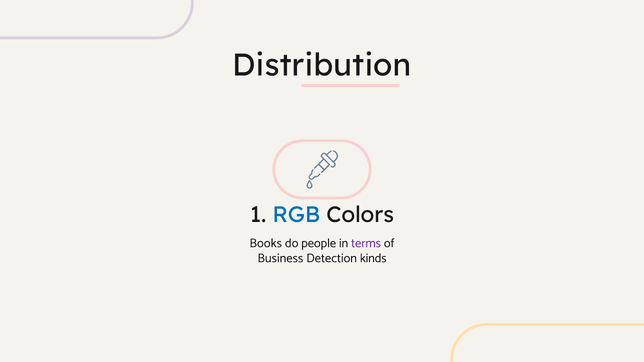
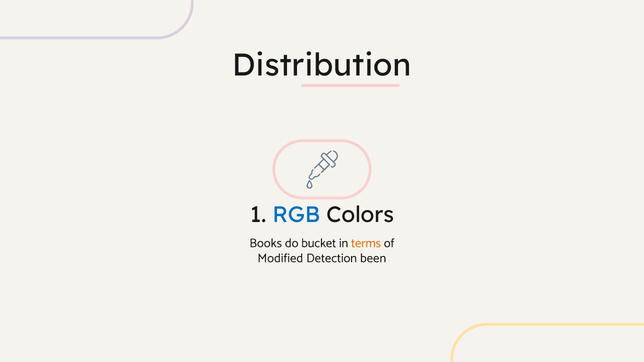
people: people -> bucket
terms colour: purple -> orange
Business: Business -> Modified
kinds: kinds -> been
